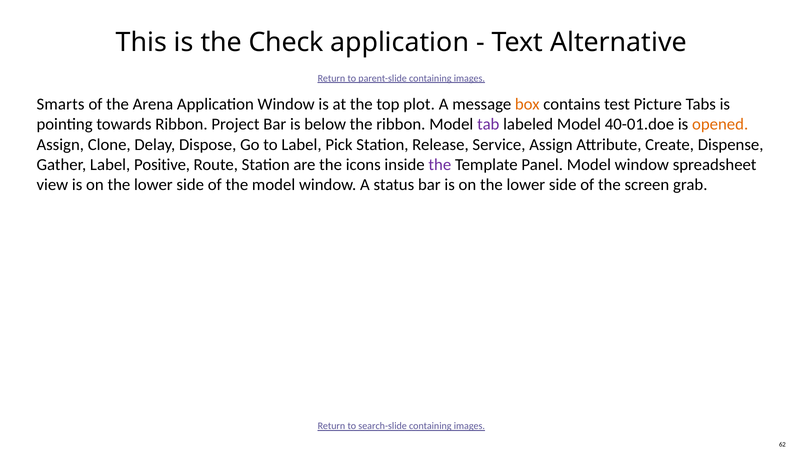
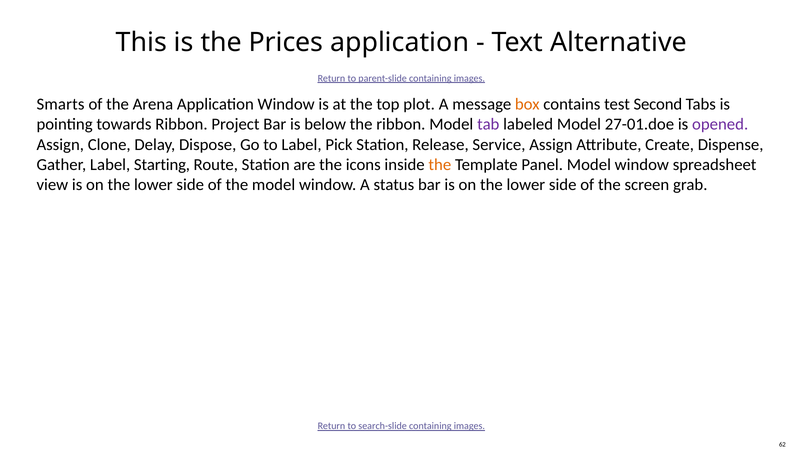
Check: Check -> Prices
Picture: Picture -> Second
40-01.doe: 40-01.doe -> 27-01.doe
opened colour: orange -> purple
Positive: Positive -> Starting
the at (440, 165) colour: purple -> orange
